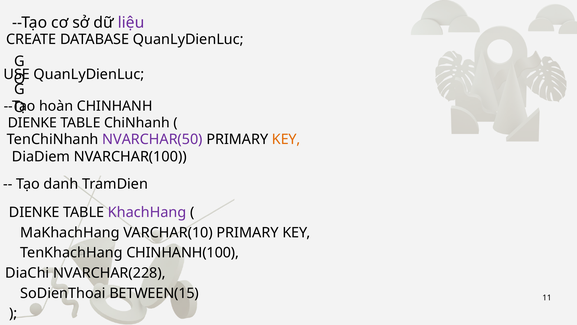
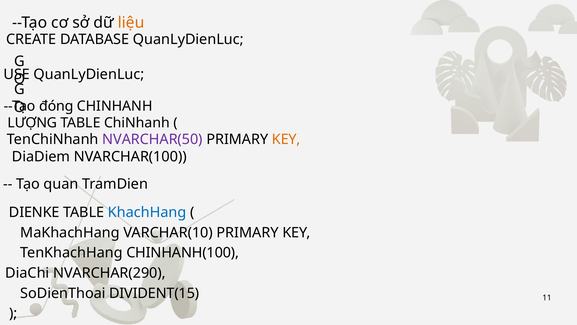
liệu colour: purple -> orange
hoàn: hoàn -> đóng
DIENKE at (32, 123): DIENKE -> LƯỢNG
danh: danh -> quan
KhachHang colour: purple -> blue
NVARCHAR(228: NVARCHAR(228 -> NVARCHAR(290
BETWEEN(15: BETWEEN(15 -> DIVIDENT(15
